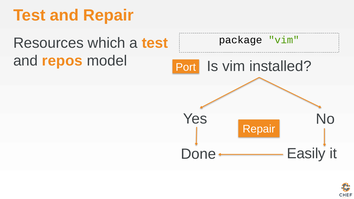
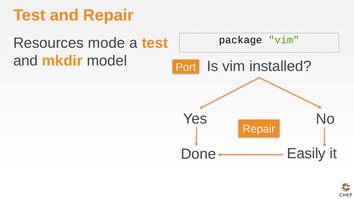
which: which -> mode
repos: repos -> mkdir
